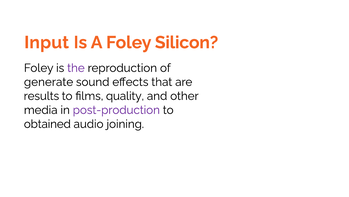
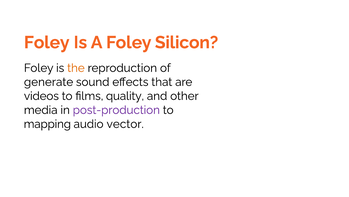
Input at (47, 42): Input -> Foley
the colour: purple -> orange
results: results -> videos
obtained: obtained -> mapping
joining: joining -> vector
